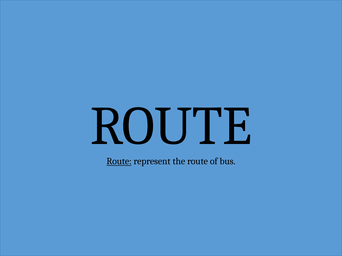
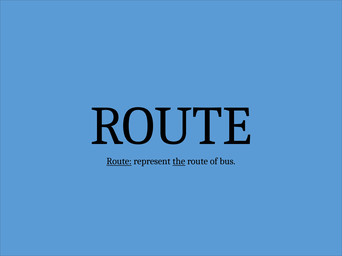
the underline: none -> present
